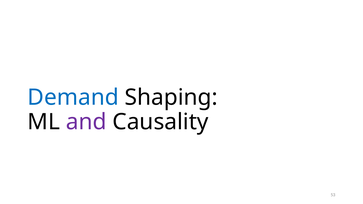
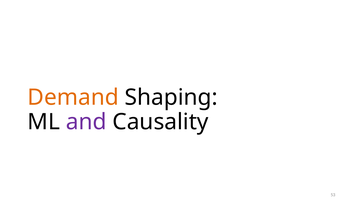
Demand colour: blue -> orange
